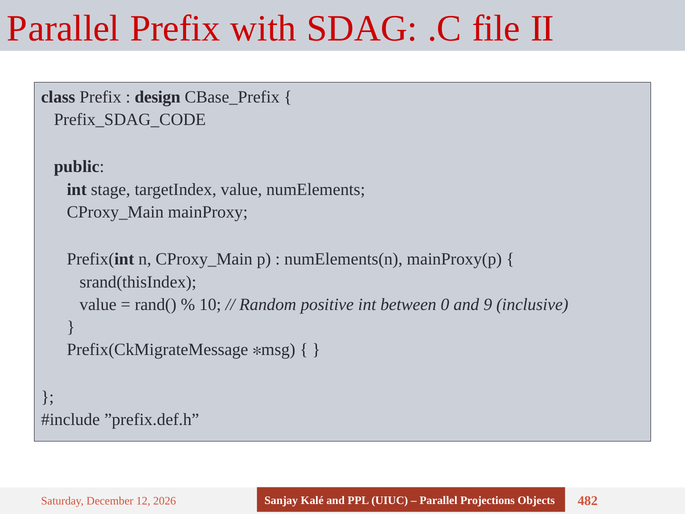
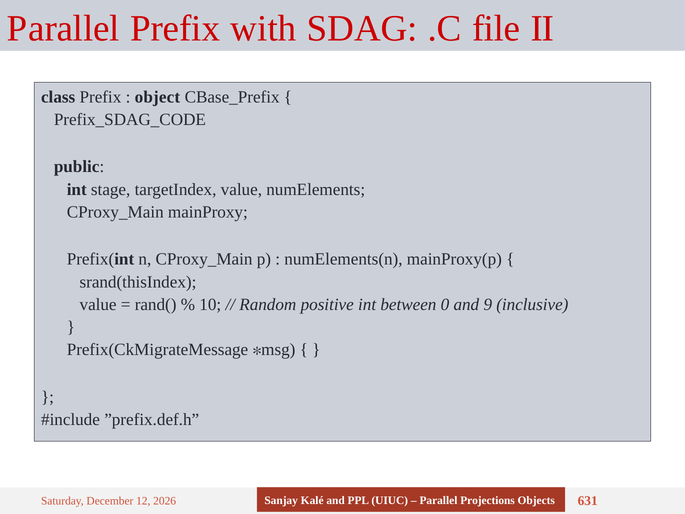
design: design -> object
482: 482 -> 631
